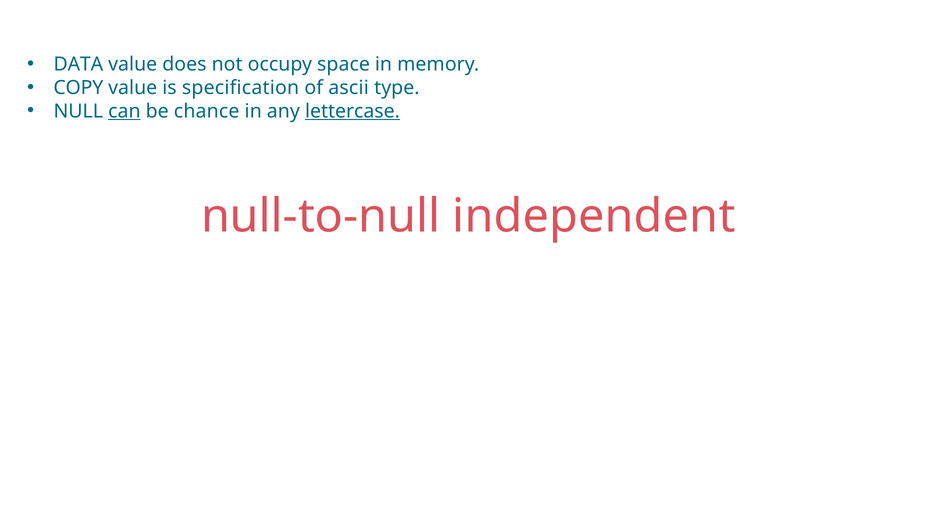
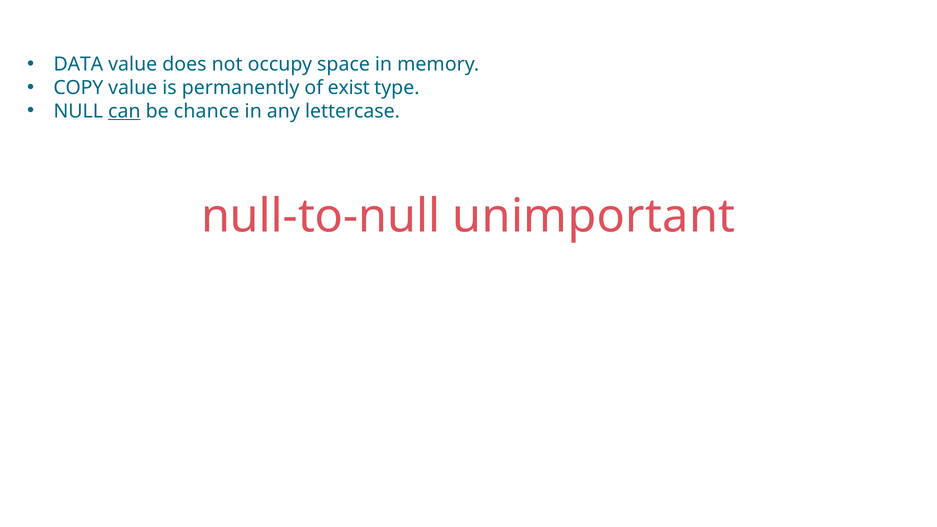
specification: specification -> permanently
ascii: ascii -> exist
lettercase underline: present -> none
independent: independent -> unimportant
